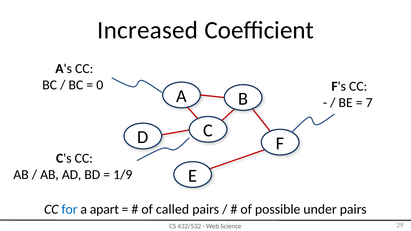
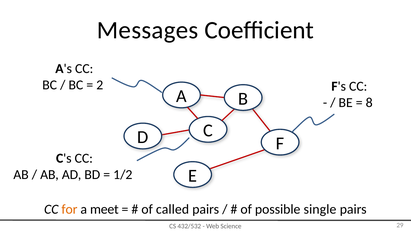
Increased: Increased -> Messages
0: 0 -> 2
7: 7 -> 8
1/9: 1/9 -> 1/2
for colour: blue -> orange
apart: apart -> meet
under: under -> single
